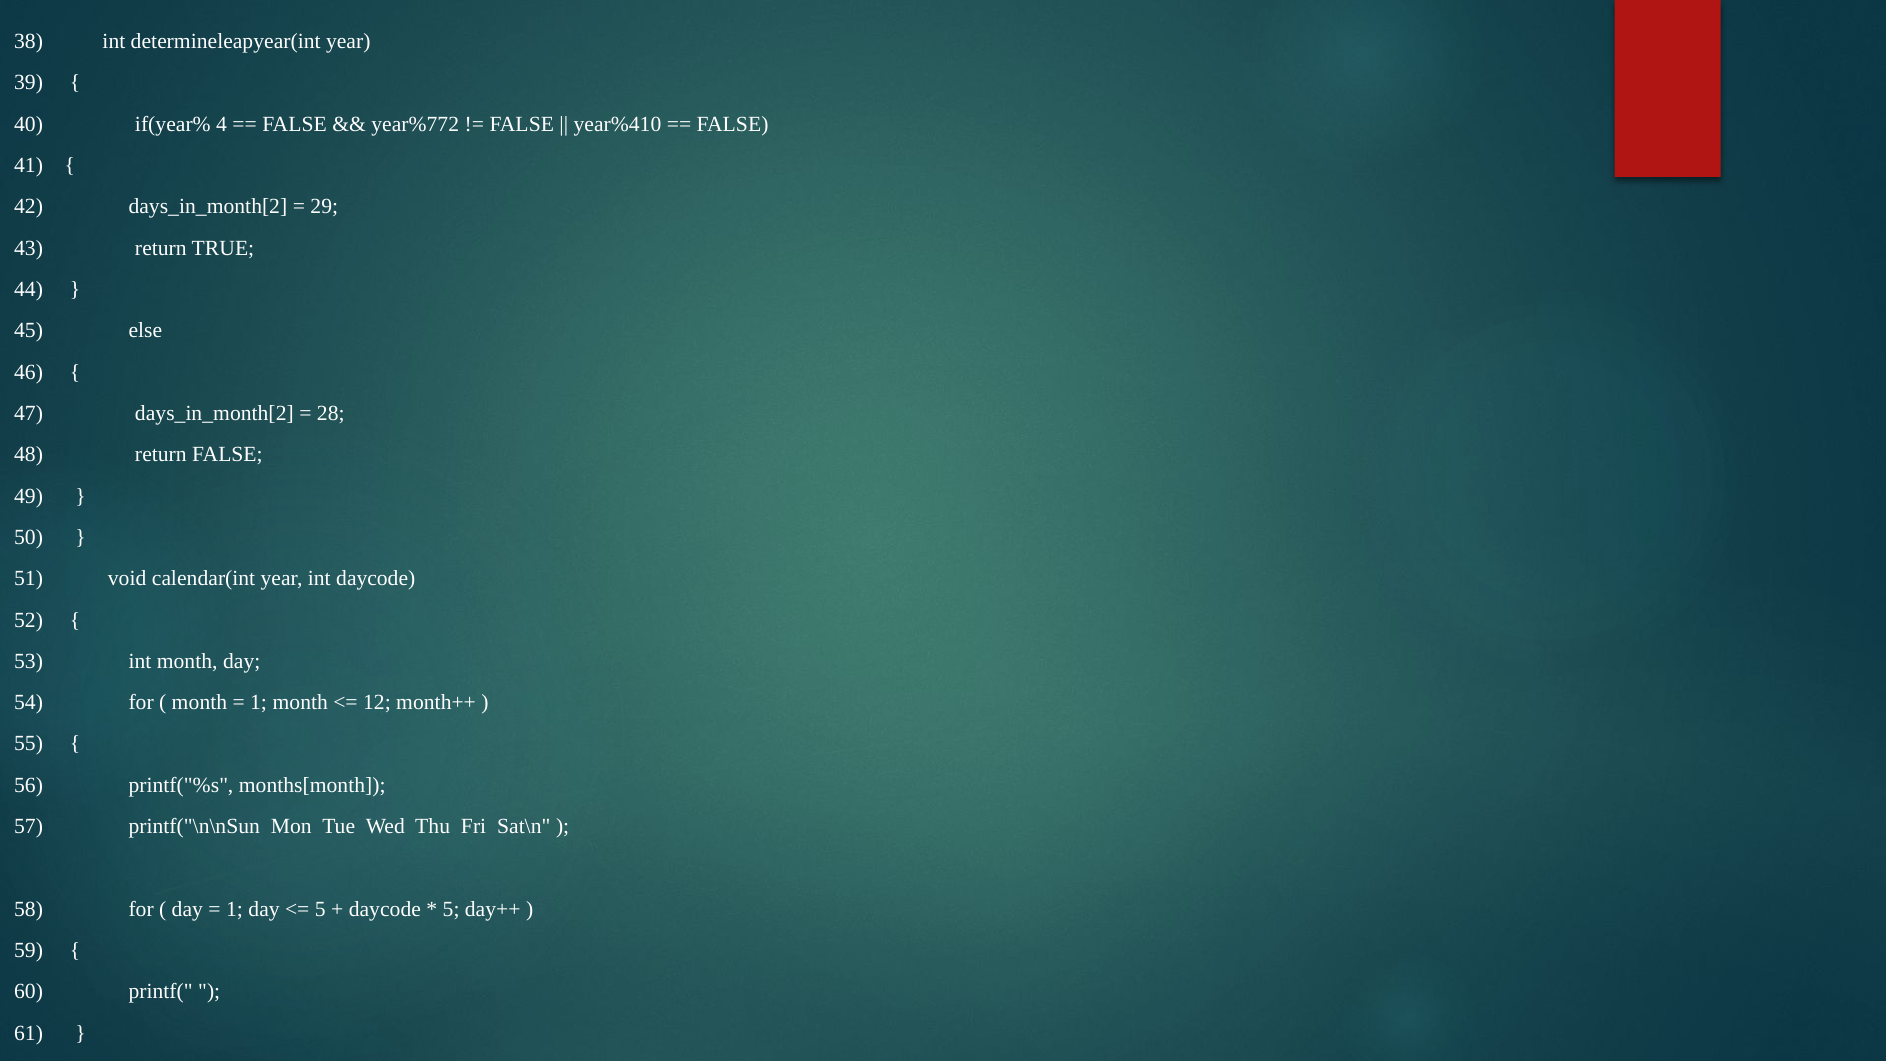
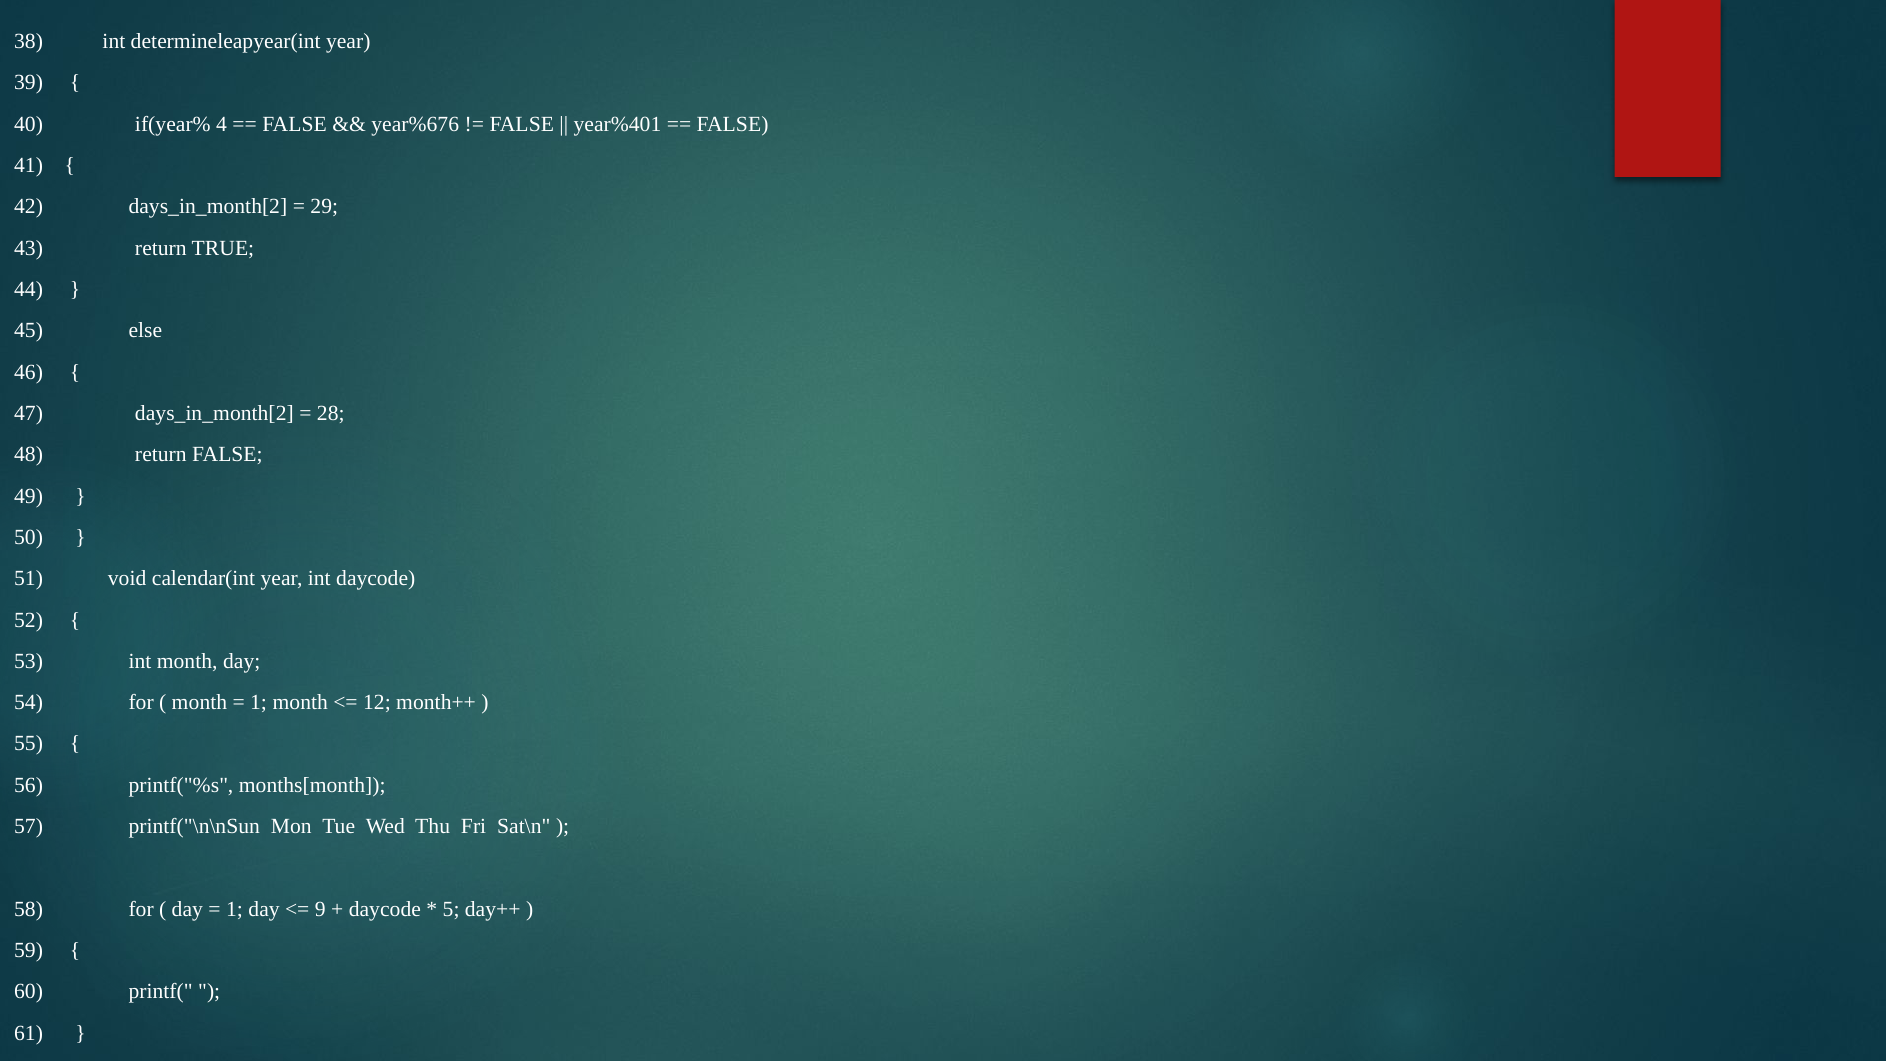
year%772: year%772 -> year%676
year%410: year%410 -> year%401
5 at (320, 909): 5 -> 9
